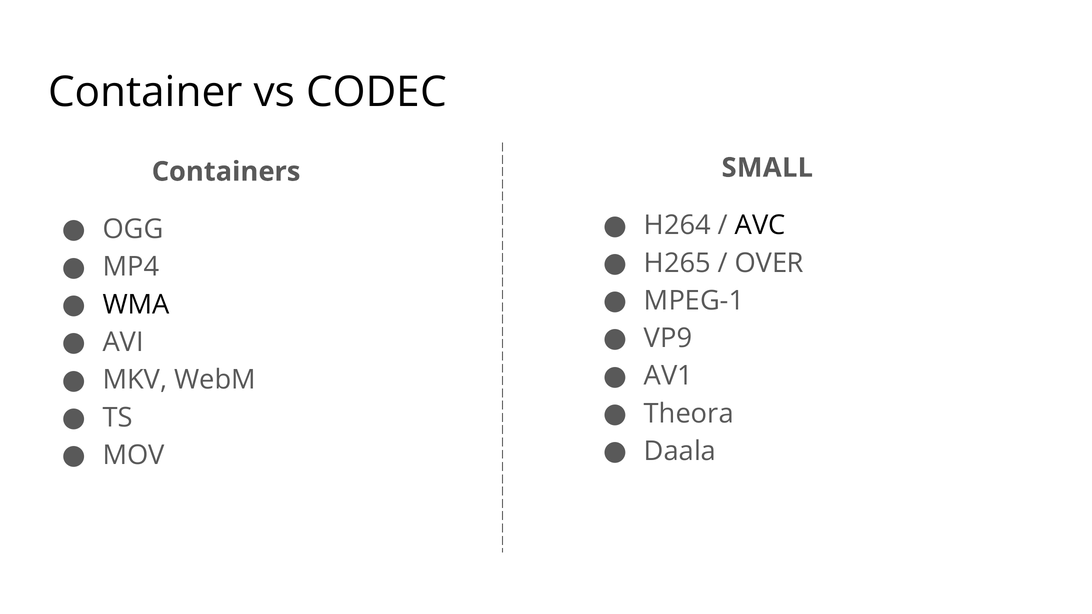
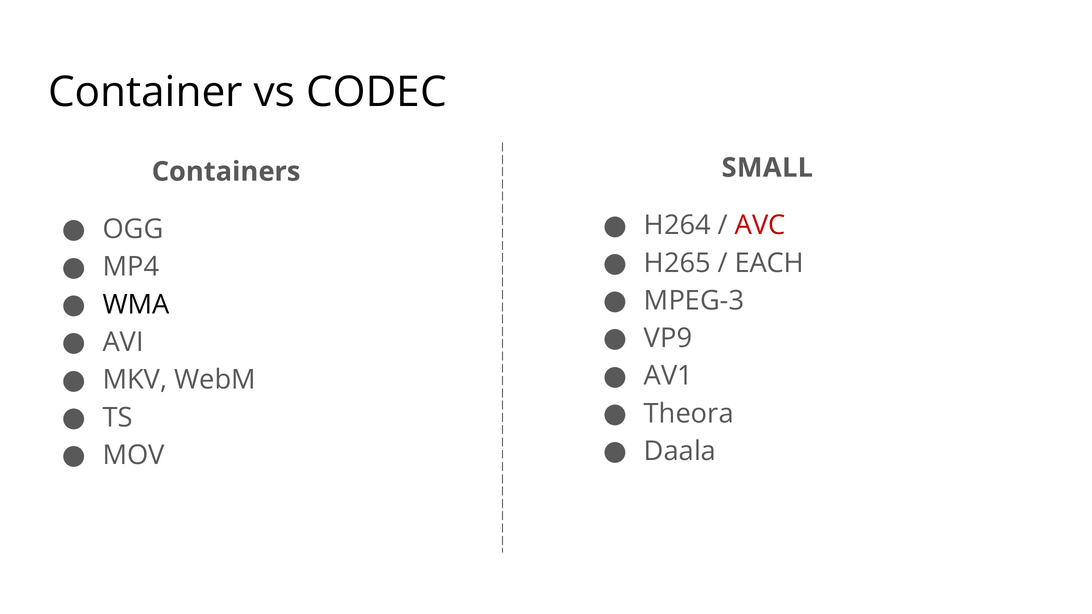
AVC colour: black -> red
OVER: OVER -> EACH
MPEG-1: MPEG-1 -> MPEG-3
